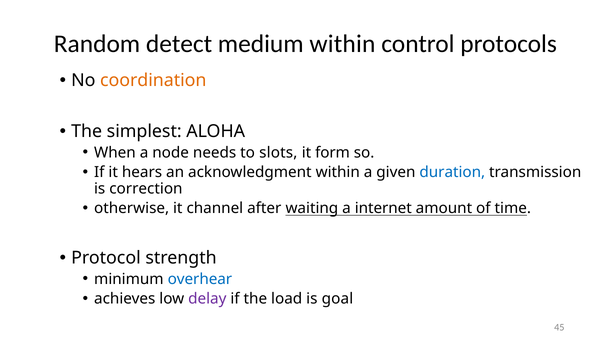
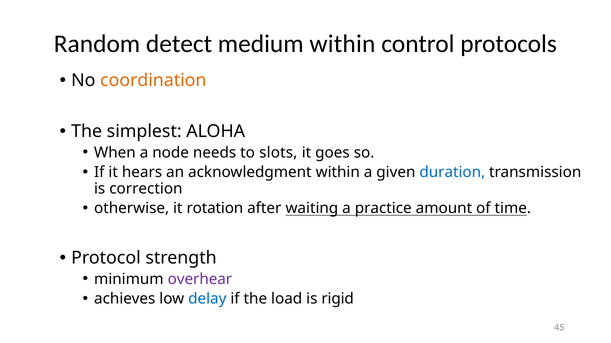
form: form -> goes
channel: channel -> rotation
internet: internet -> practice
overhear colour: blue -> purple
delay colour: purple -> blue
goal: goal -> rigid
